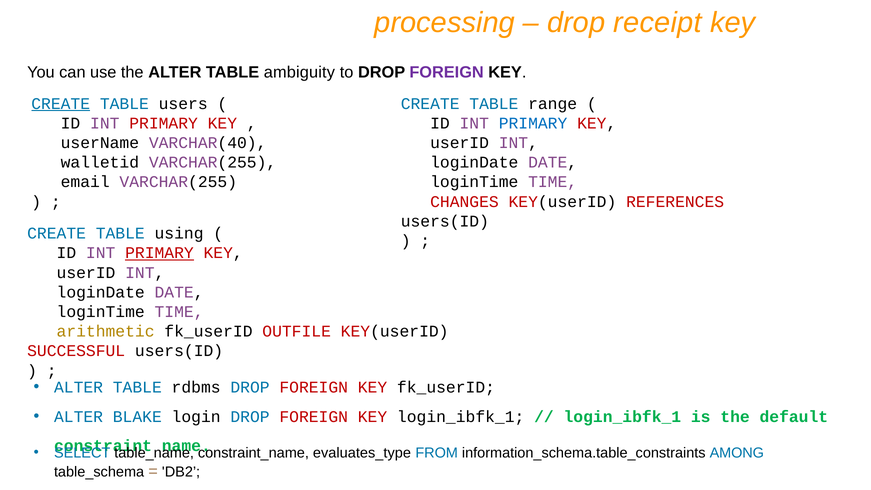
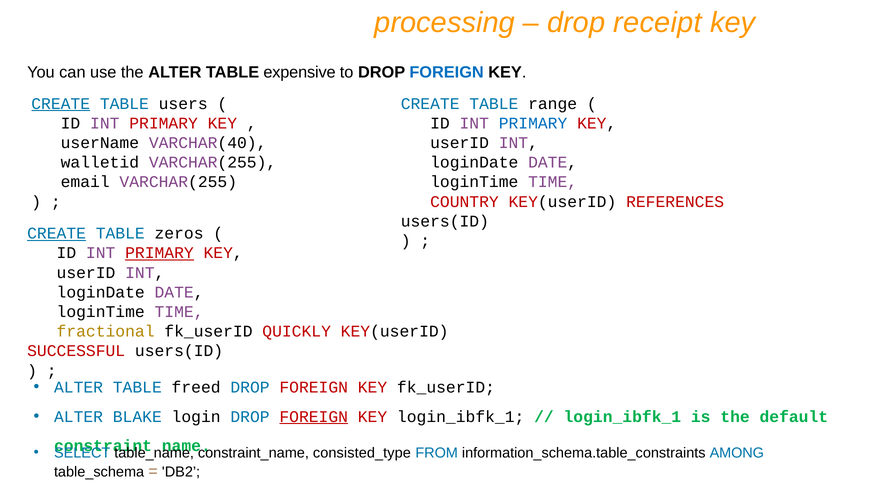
ambiguity: ambiguity -> expensive
FOREIGN at (447, 73) colour: purple -> blue
CHANGES: CHANGES -> COUNTRY
CREATE at (57, 233) underline: none -> present
using: using -> zeros
arithmetic: arithmetic -> fractional
OUTFILE: OUTFILE -> QUICKLY
rdbms: rdbms -> freed
FOREIGN at (314, 417) underline: none -> present
evaluates_type: evaluates_type -> consisted_type
